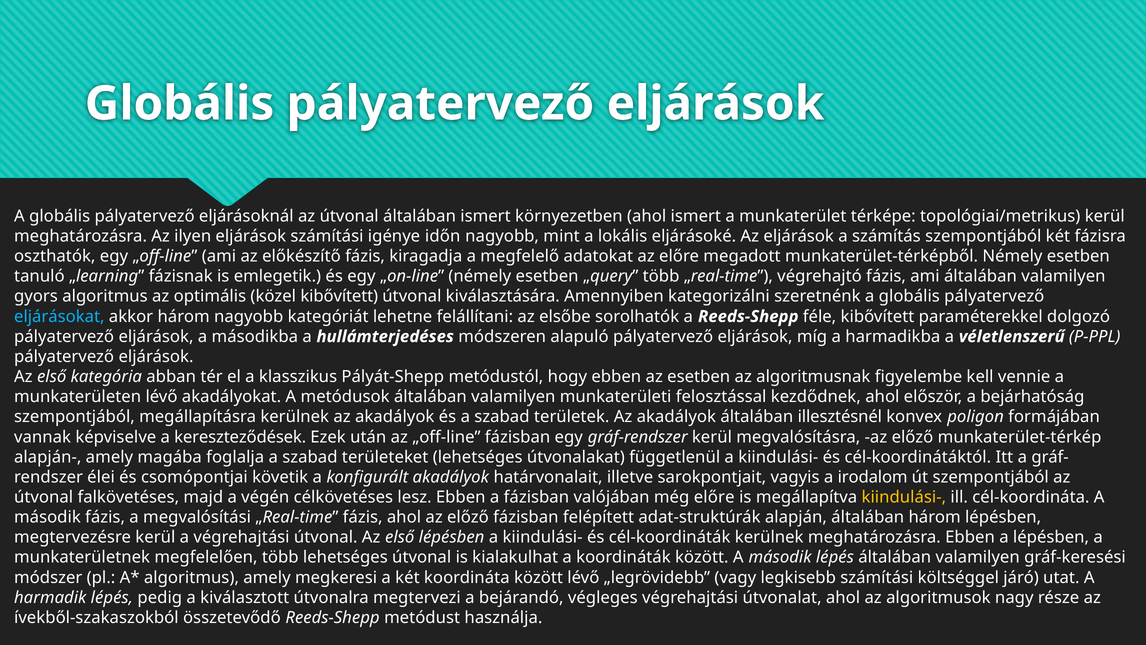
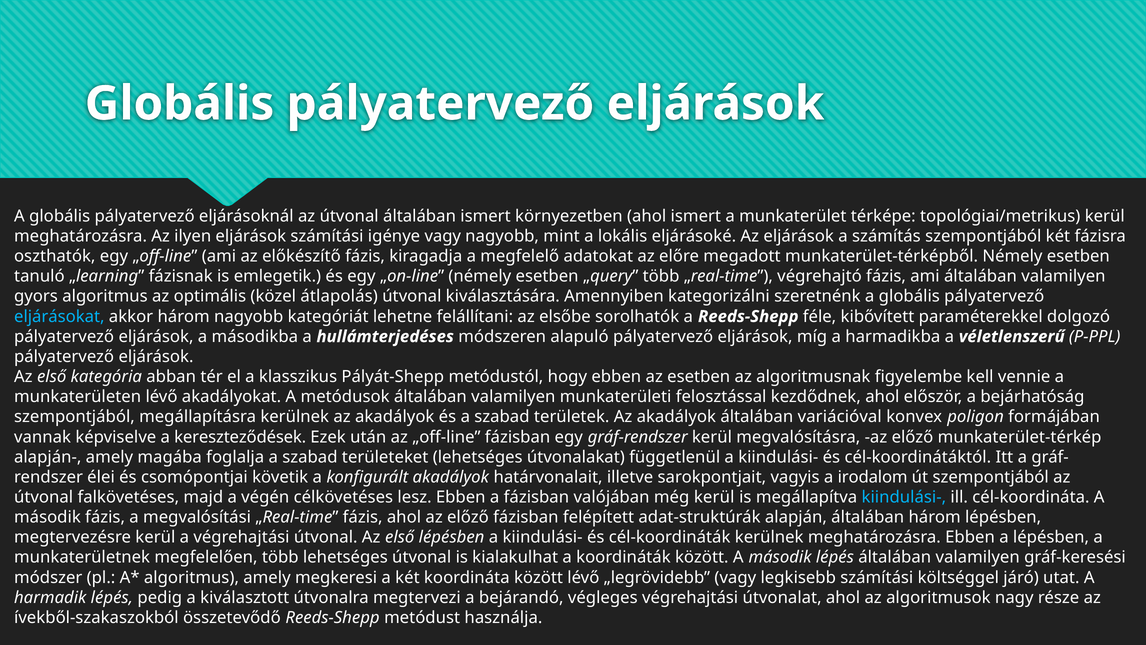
igénye időn: időn -> vagy
közel kibővített: kibővített -> átlapolás
illesztésnél: illesztésnél -> variációval
még előre: előre -> kerül
kiindulási- at (904, 497) colour: yellow -> light blue
